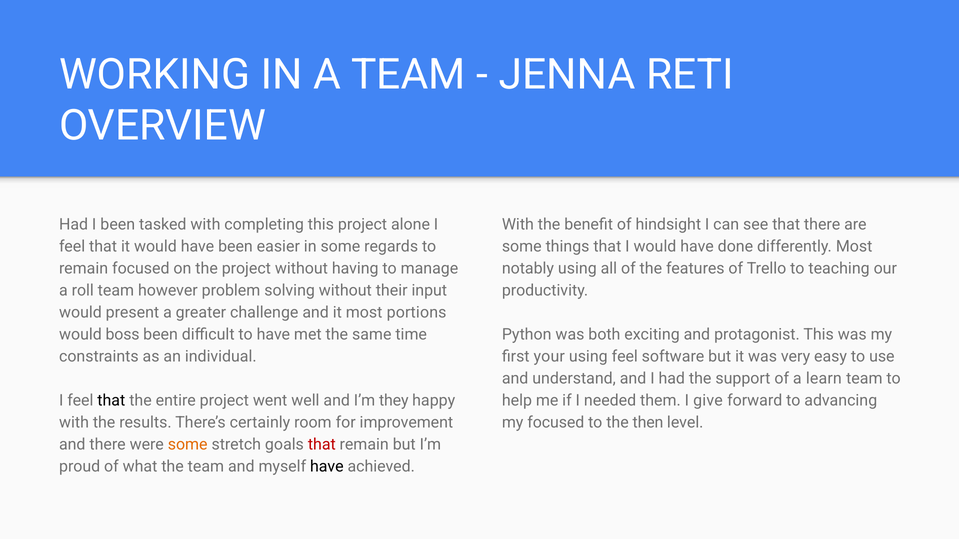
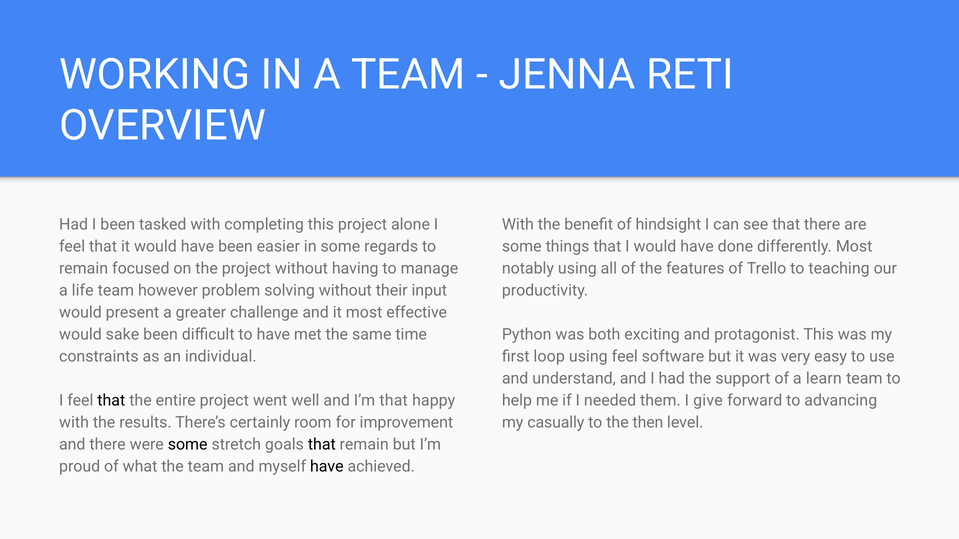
roll: roll -> life
portions: portions -> effective
boss: boss -> sake
your: your -> loop
I’m they: they -> that
my focused: focused -> casually
some at (188, 445) colour: orange -> black
that at (322, 445) colour: red -> black
